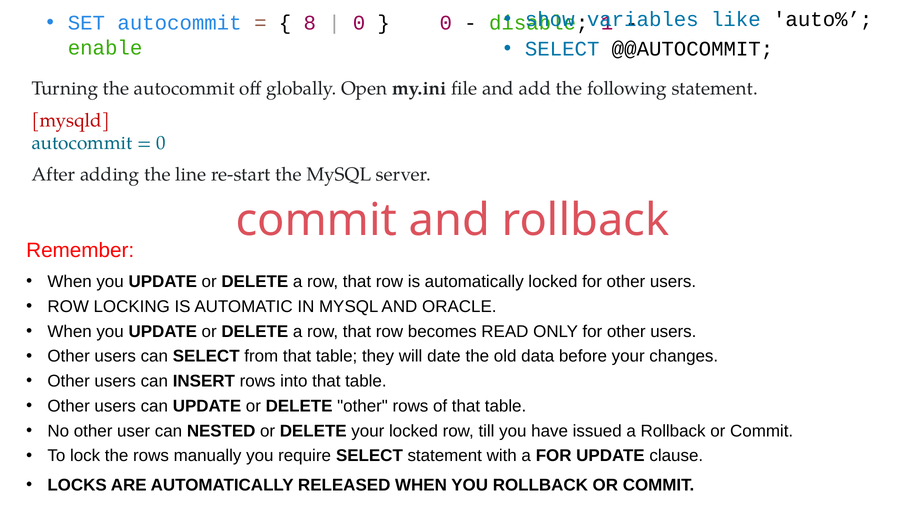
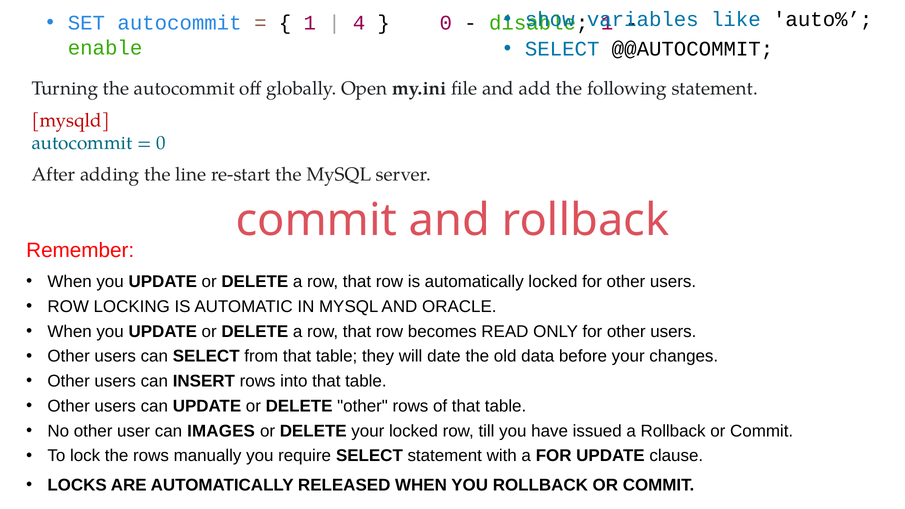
8 at (310, 23): 8 -> 1
0 at (359, 23): 0 -> 4
NESTED: NESTED -> IMAGES
